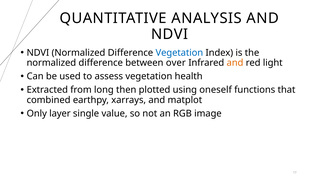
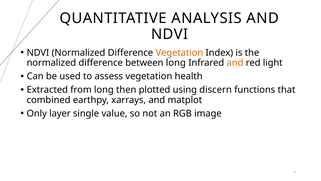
Vegetation at (179, 53) colour: blue -> orange
between over: over -> long
oneself: oneself -> discern
